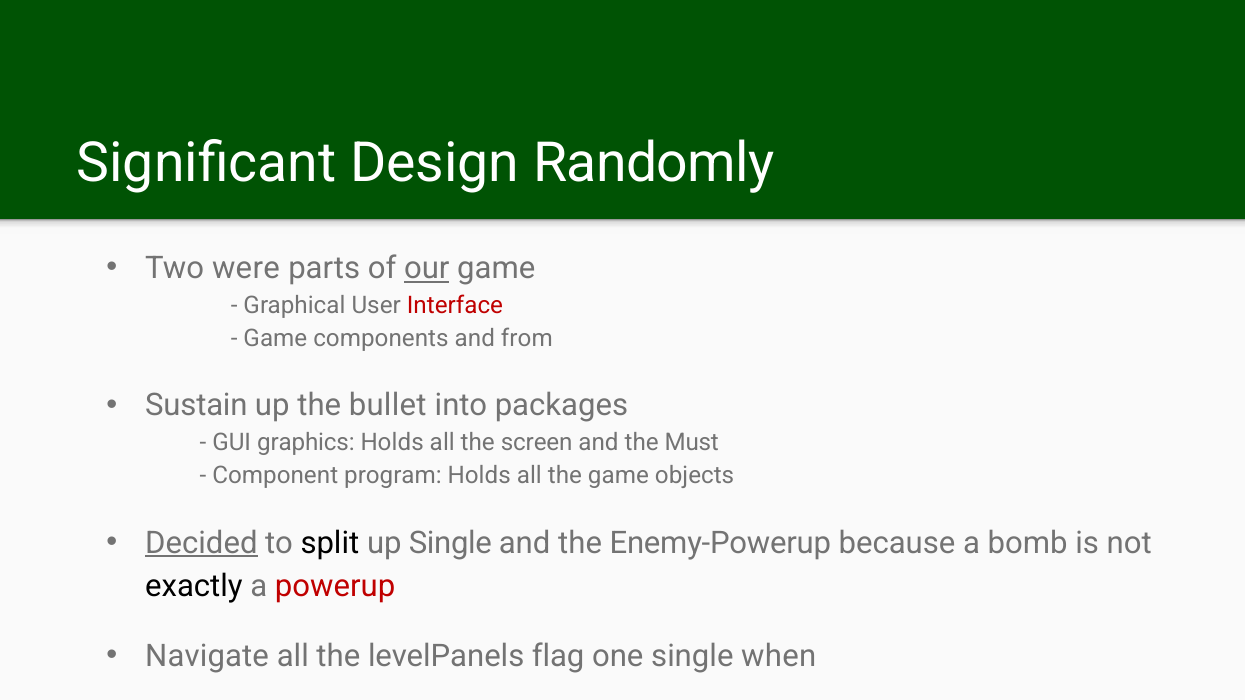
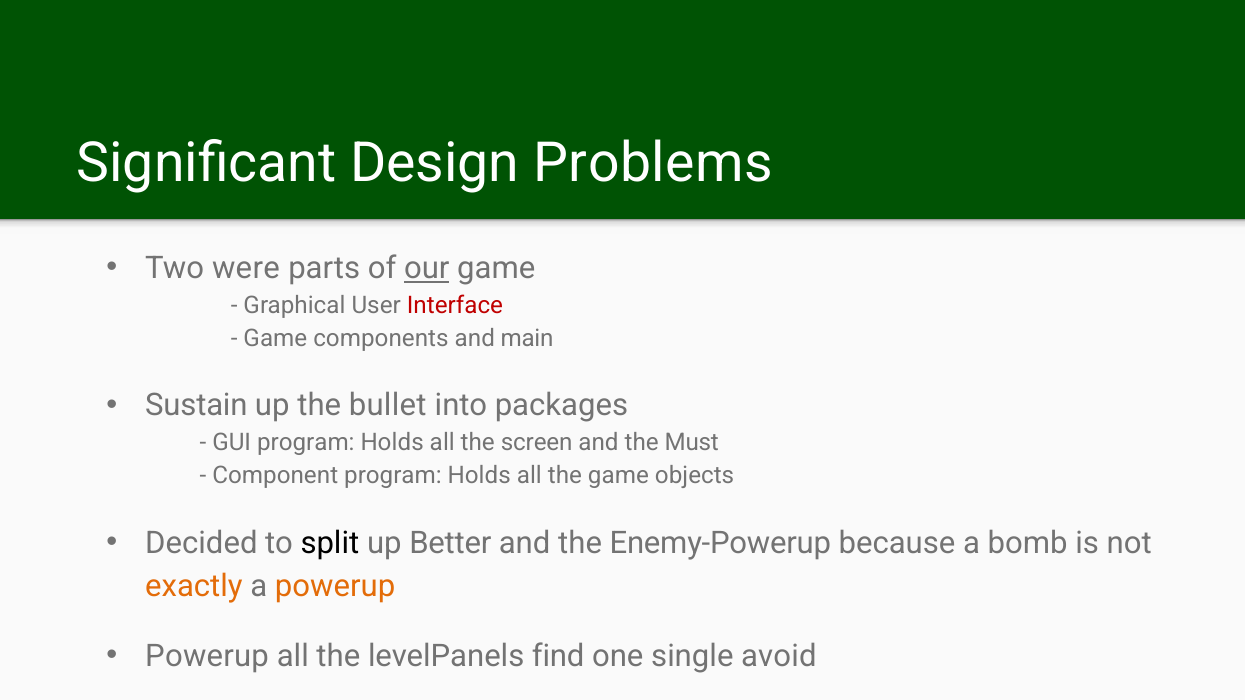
Randomly: Randomly -> Problems
from: from -> main
GUI graphics: graphics -> program
Decided underline: present -> none
up Single: Single -> Better
exactly colour: black -> orange
powerup at (335, 586) colour: red -> orange
Navigate at (207, 657): Navigate -> Powerup
flag: flag -> find
when: when -> avoid
